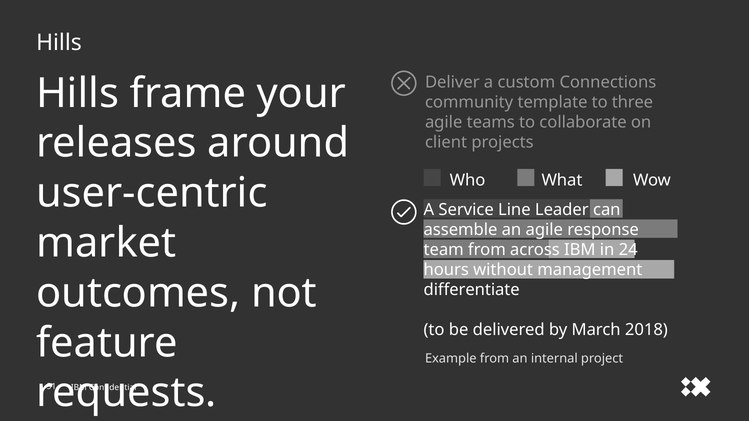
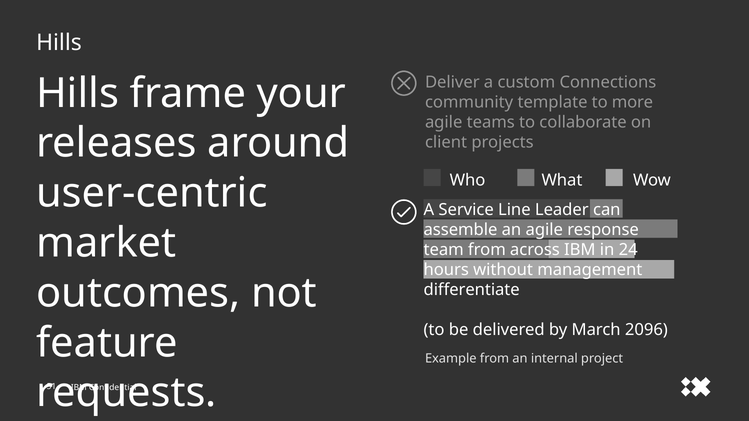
three: three -> more
2018: 2018 -> 2096
